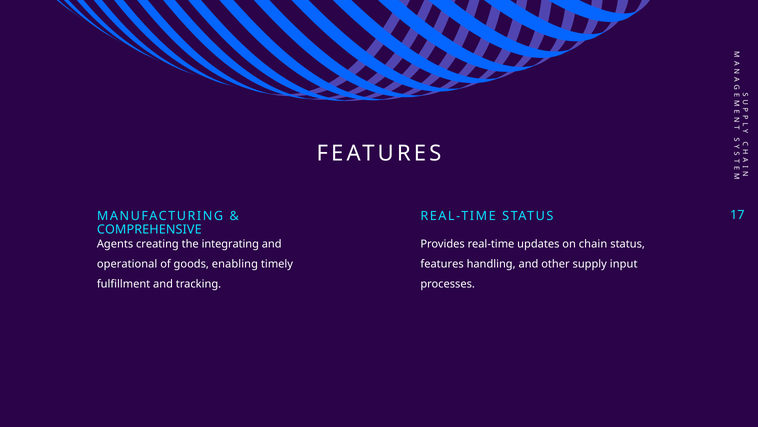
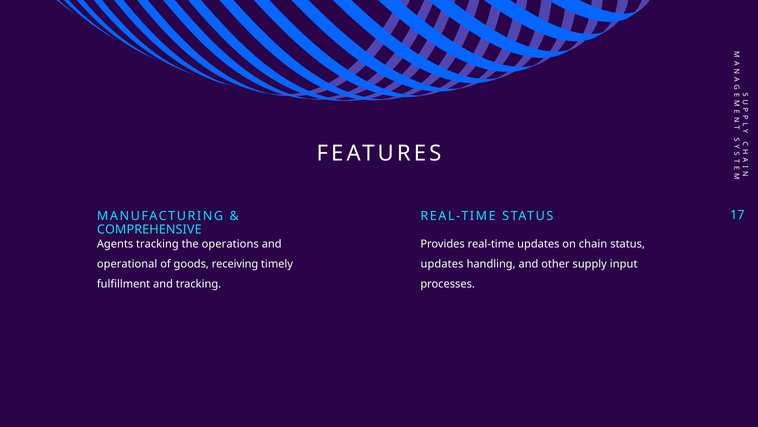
Agents creating: creating -> tracking
integrating: integrating -> operations
enabling: enabling -> receiving
features at (442, 264): features -> updates
